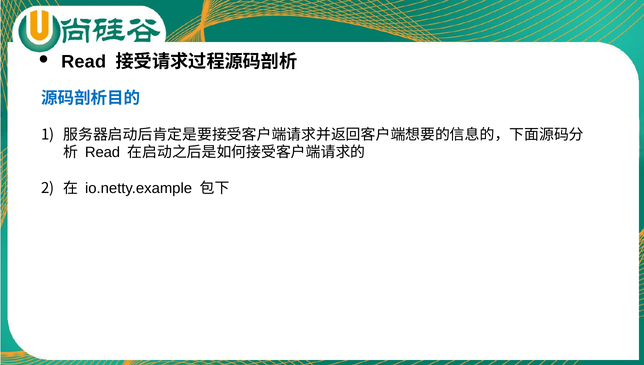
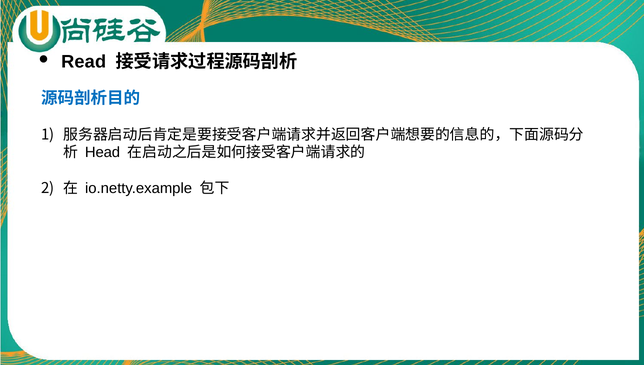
Read at (102, 153): Read -> Head
